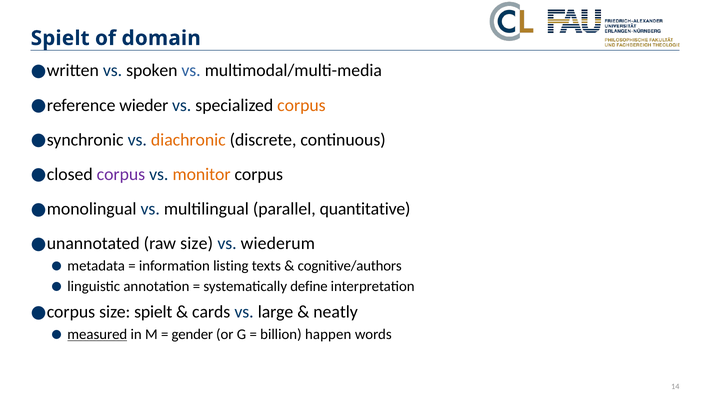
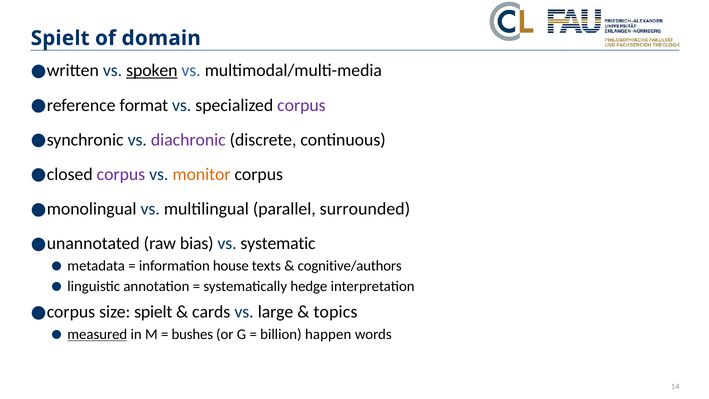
spoken underline: none -> present
wieder: wieder -> format
corpus at (301, 105) colour: orange -> purple
diachronic colour: orange -> purple
quantitative: quantitative -> surrounded
raw size: size -> bias
wiederum: wiederum -> systematic
listing: listing -> house
define: define -> hedge
neatly: neatly -> topics
gender: gender -> bushes
